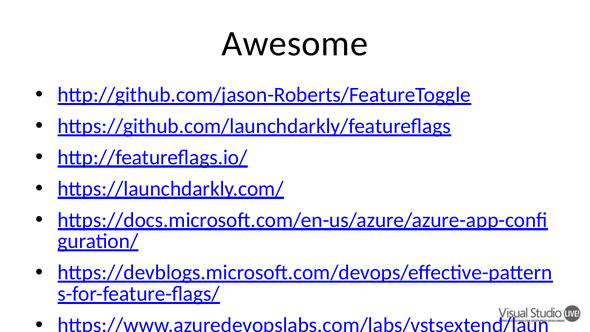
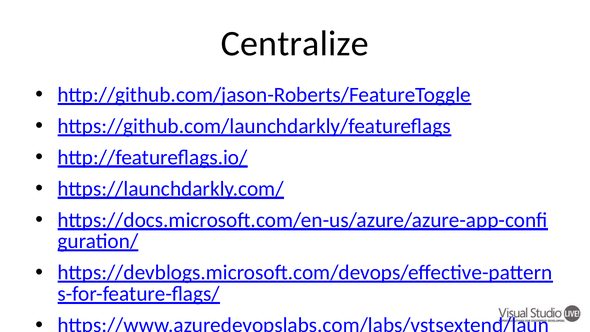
Awesome: Awesome -> Centralize
